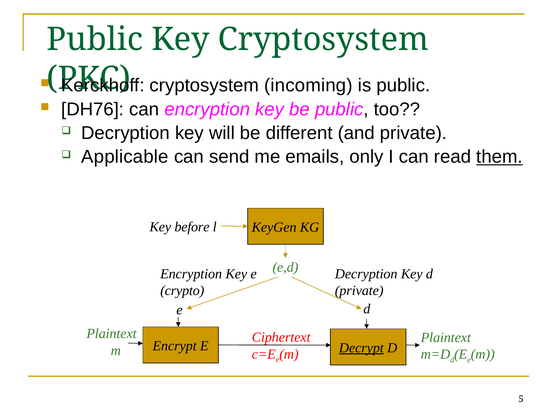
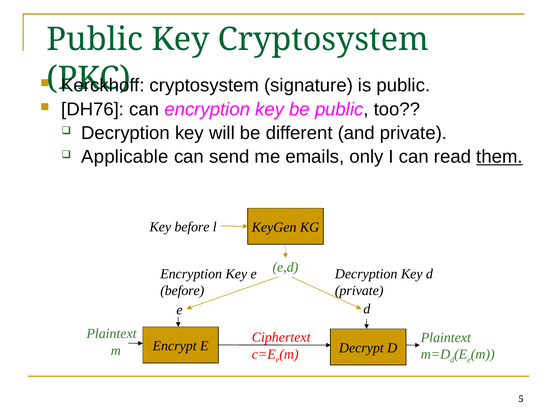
incoming: incoming -> signature
crypto at (182, 290): crypto -> before
Decrypt underline: present -> none
